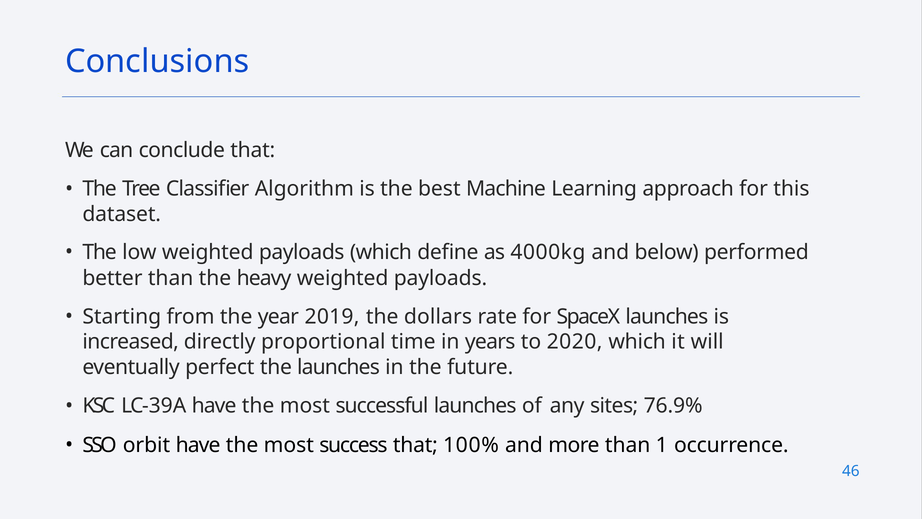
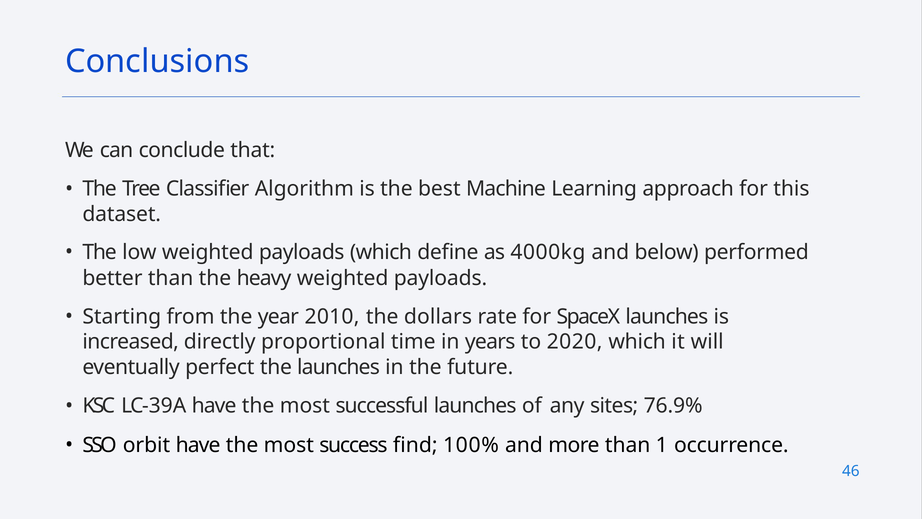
2019: 2019 -> 2010
success that: that -> find
